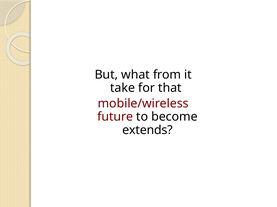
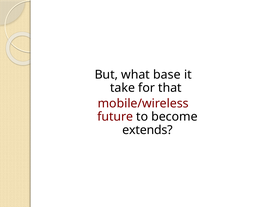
from: from -> base
